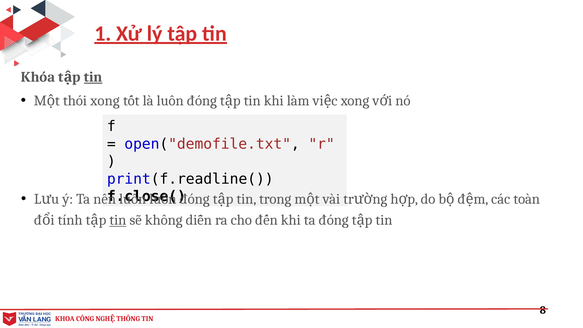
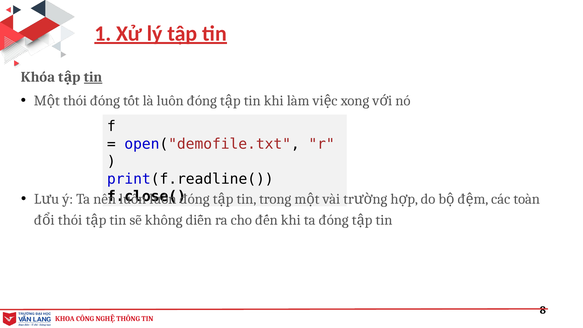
thói xong: xong -> đóng
tính at (70, 220): tính -> thói
tin at (118, 220) underline: present -> none
